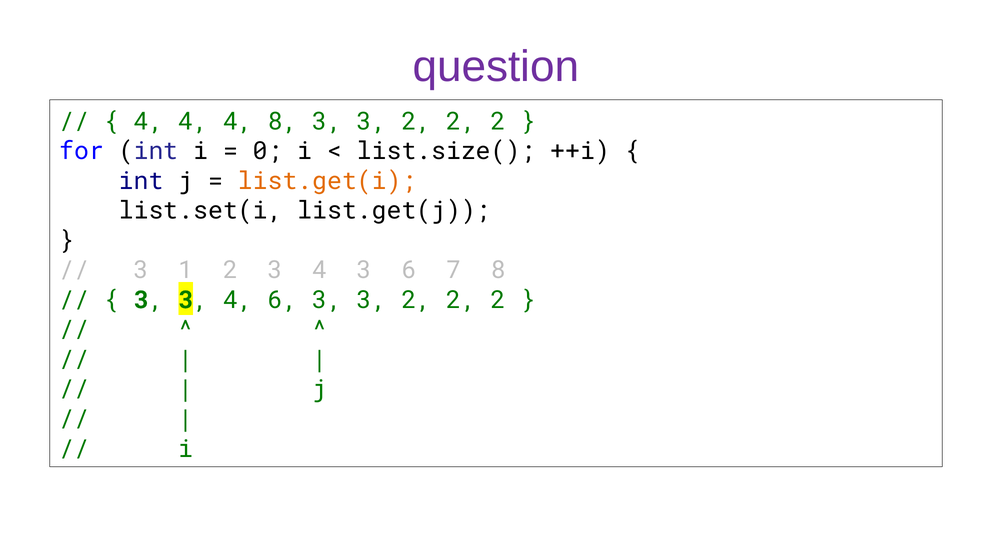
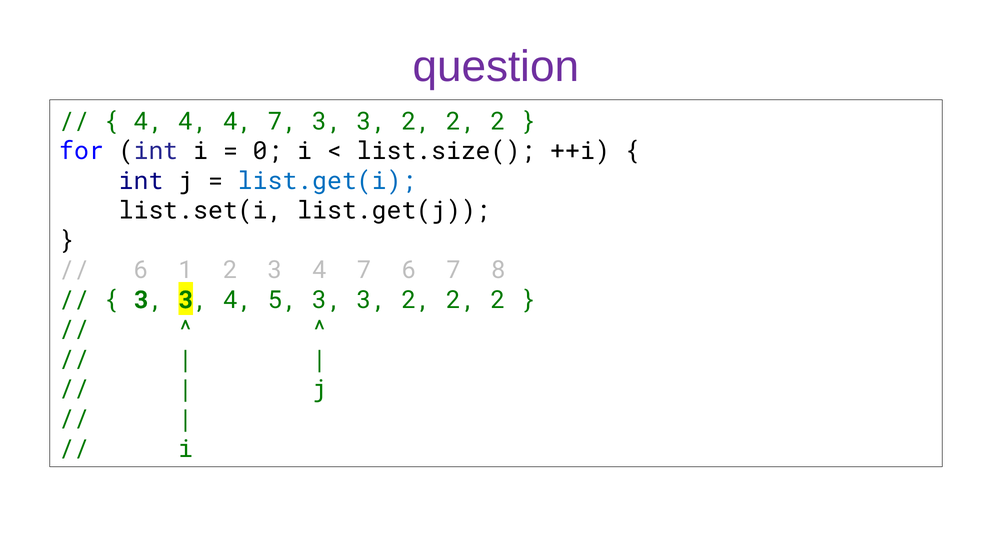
4 4 8: 8 -> 7
list.get(i colour: orange -> blue
3 at (141, 270): 3 -> 6
3 4 3: 3 -> 7
4 6: 6 -> 5
